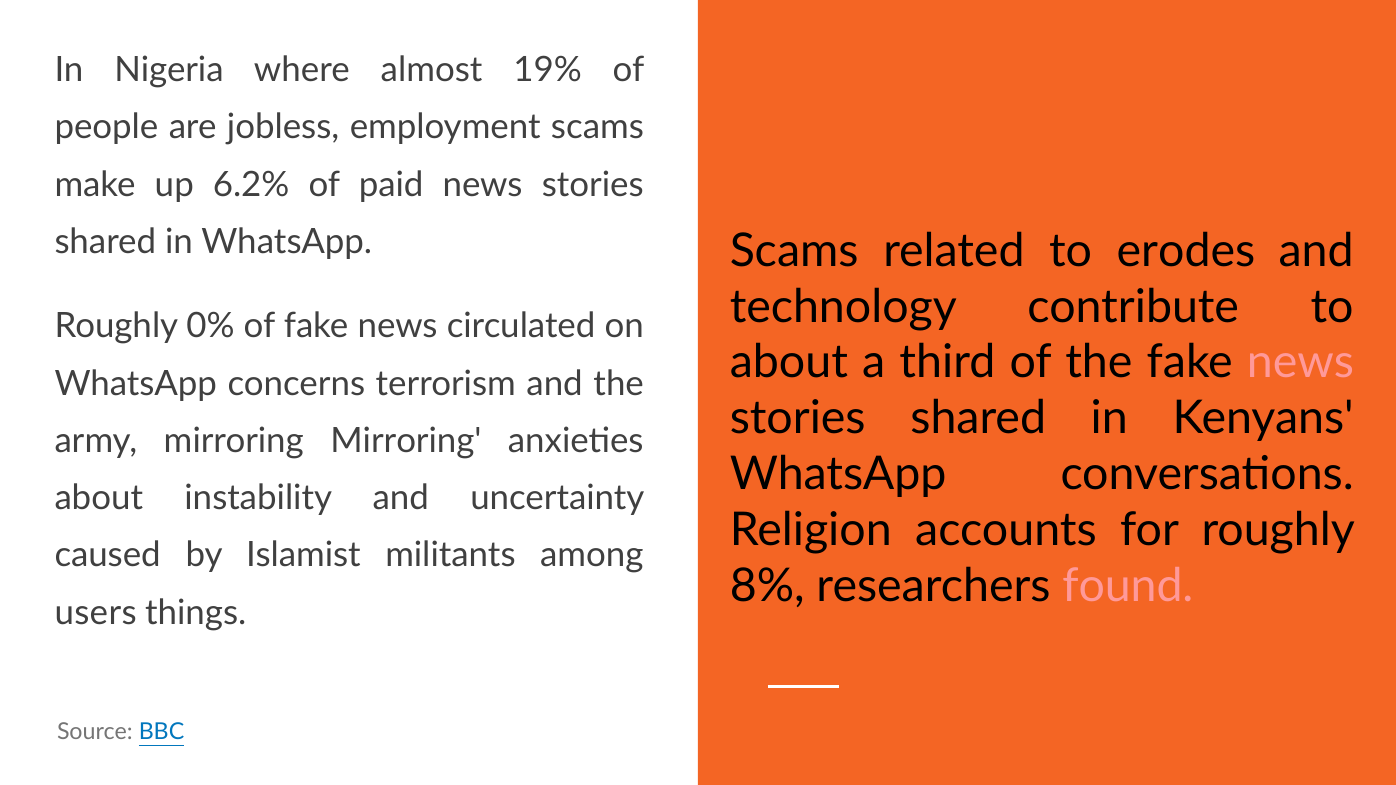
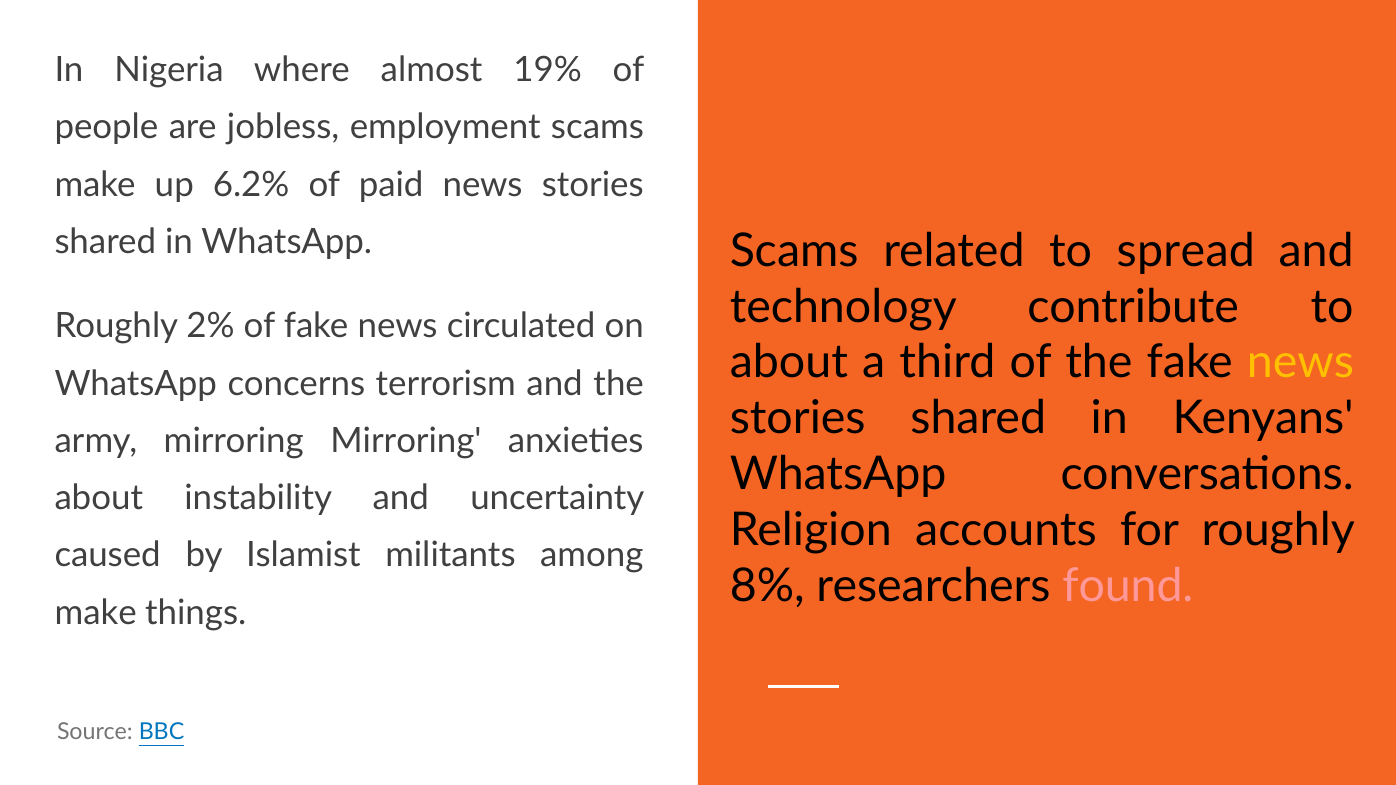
erodes: erodes -> spread
0%: 0% -> 2%
news at (1300, 363) colour: pink -> yellow
users at (96, 613): users -> make
